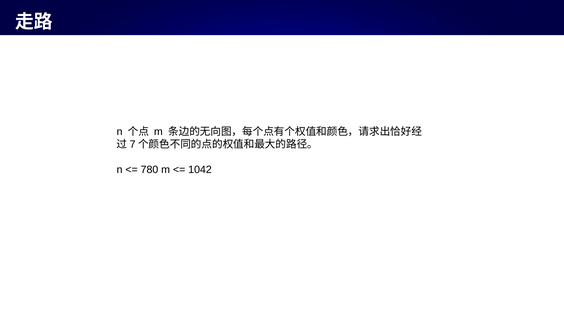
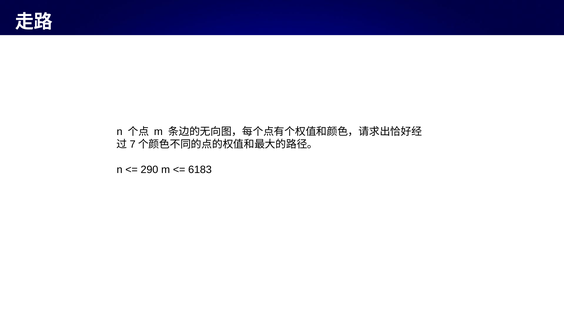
780: 780 -> 290
1042: 1042 -> 6183
